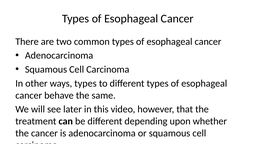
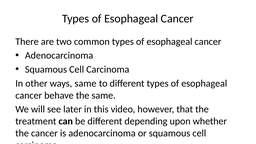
ways types: types -> same
